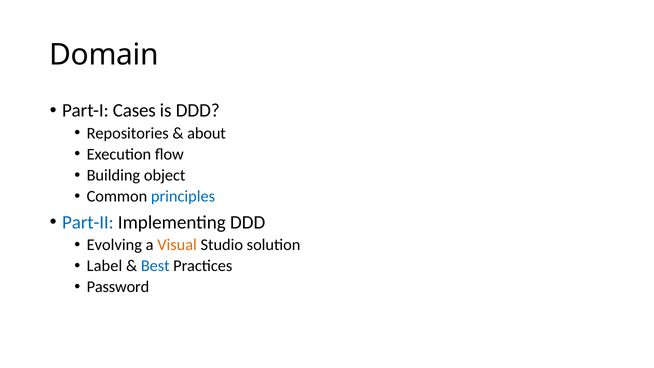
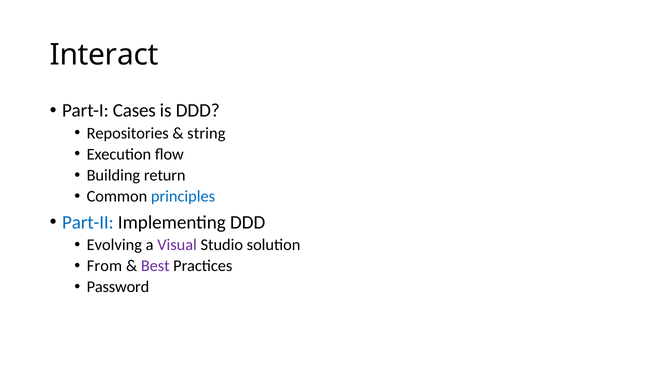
Domain: Domain -> Interact
about: about -> string
object: object -> return
Visual colour: orange -> purple
Label: Label -> From
Best colour: blue -> purple
